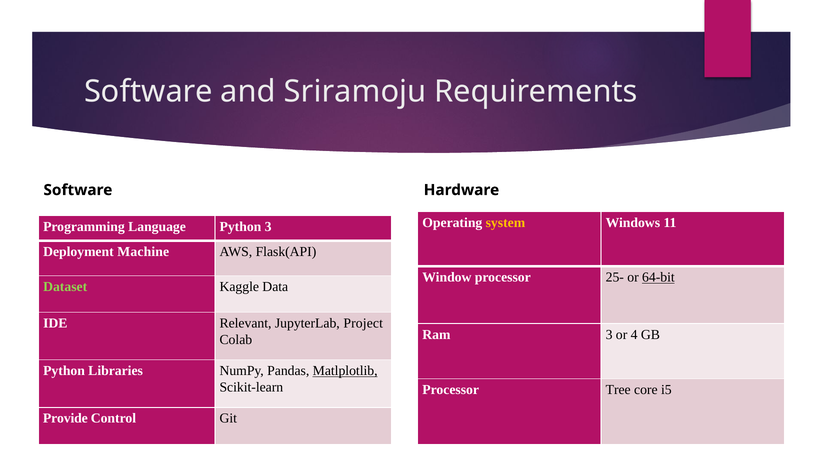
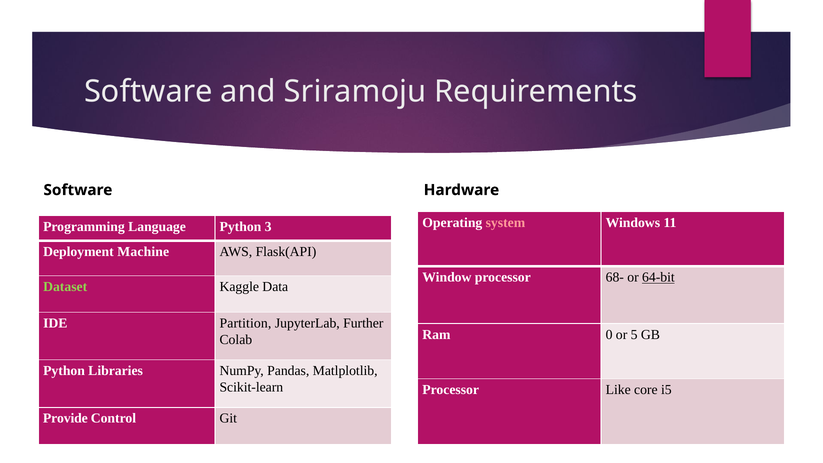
system colour: yellow -> pink
25-: 25- -> 68-
Relevant: Relevant -> Partition
Project: Project -> Further
Ram 3: 3 -> 0
4: 4 -> 5
Matlplotlib underline: present -> none
Tree: Tree -> Like
